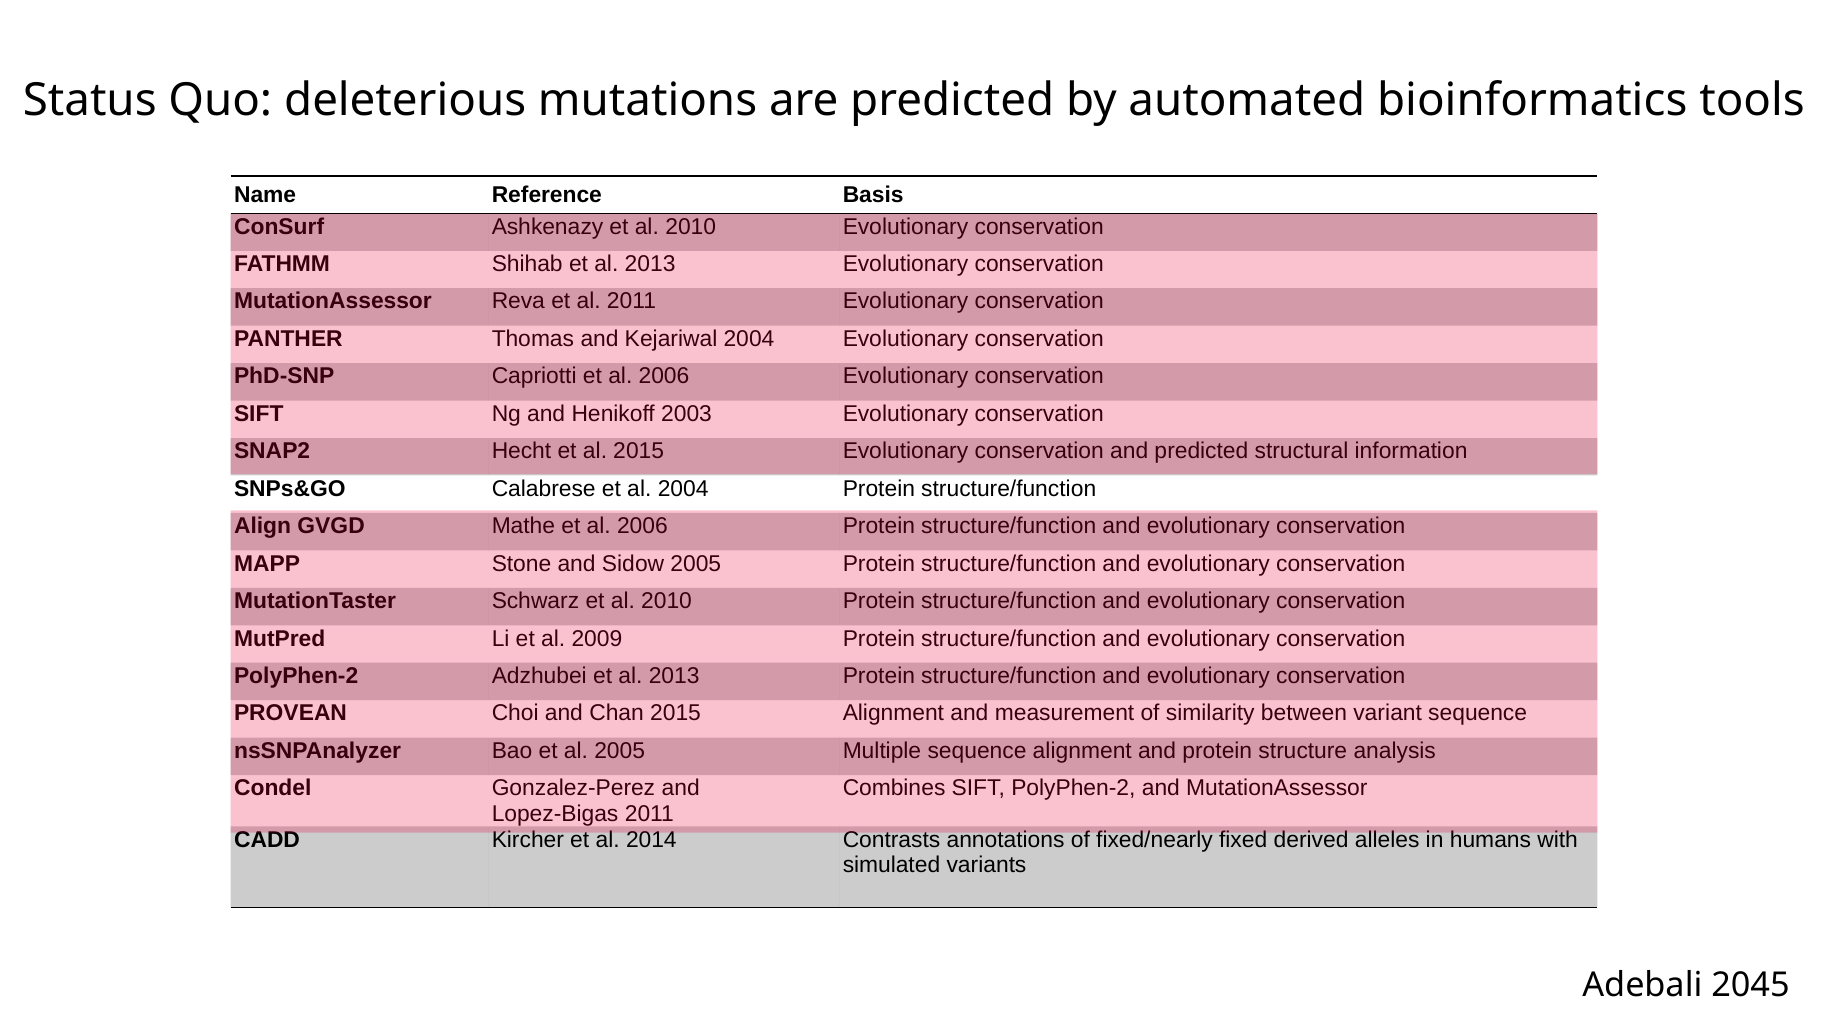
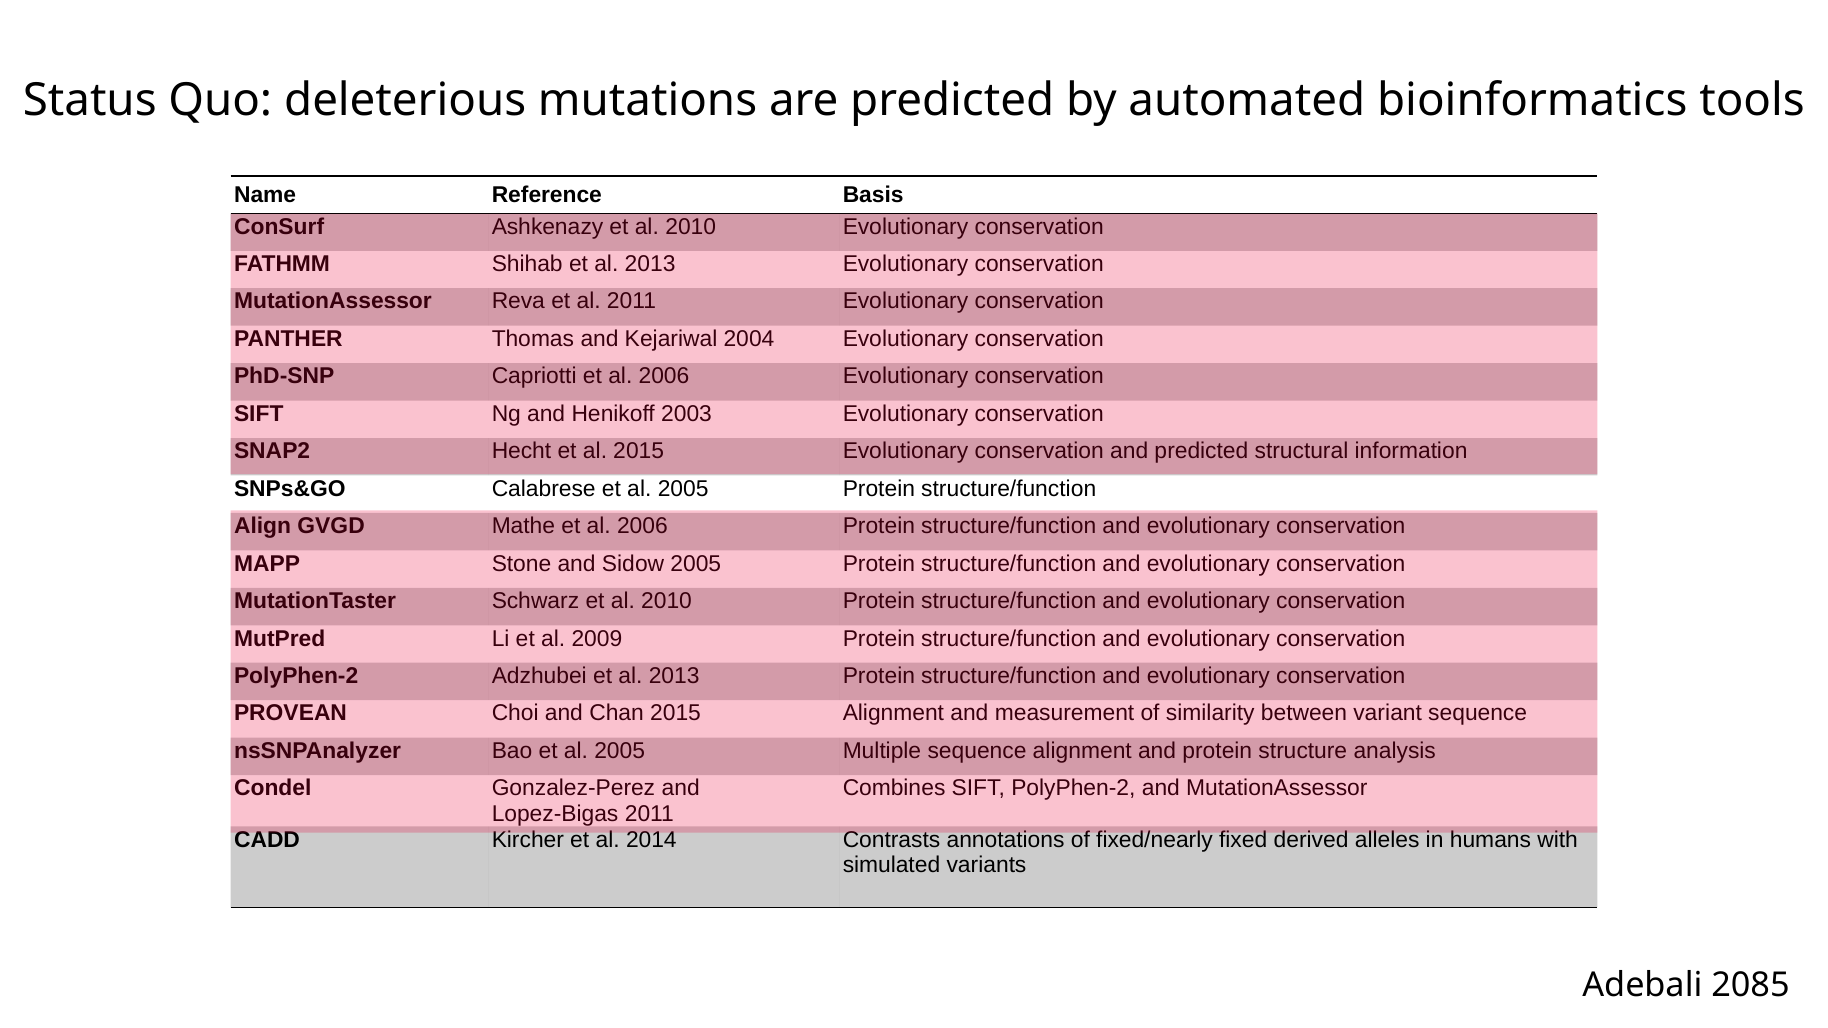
Calabrese et al 2004: 2004 -> 2005
2045: 2045 -> 2085
